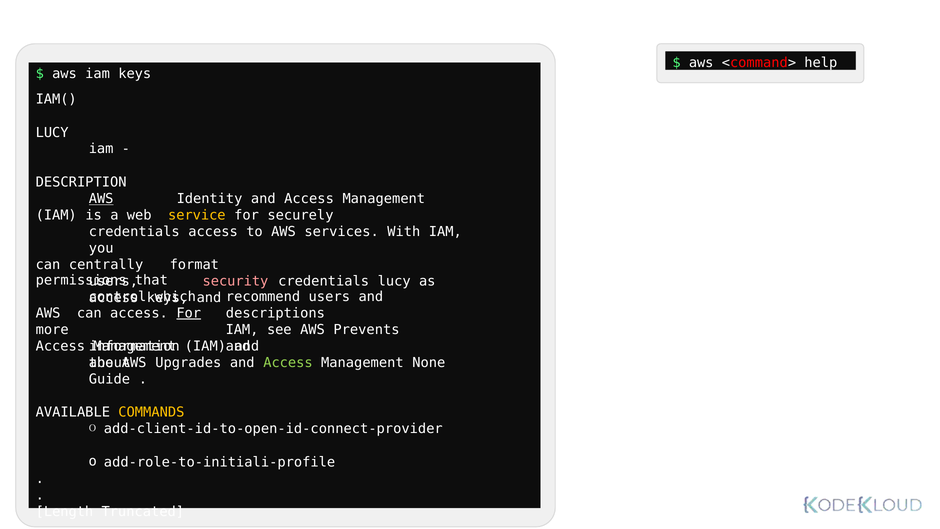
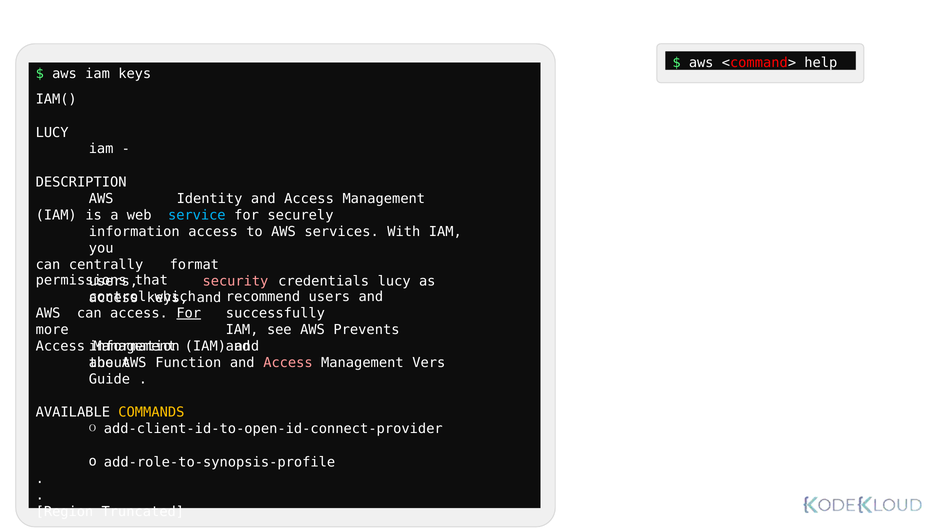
AWS at (101, 199) underline: present -> none
service colour: yellow -> light blue
credentials at (134, 232): credentials -> information
descriptions: descriptions -> successfully
Upgrades: Upgrades -> Function
Access at (288, 362) colour: light green -> pink
None: None -> Vers
add-role-to-initiali-profile: add-role-to-initiali-profile -> add-role-to-synopsis-profile
Length: Length -> Region
